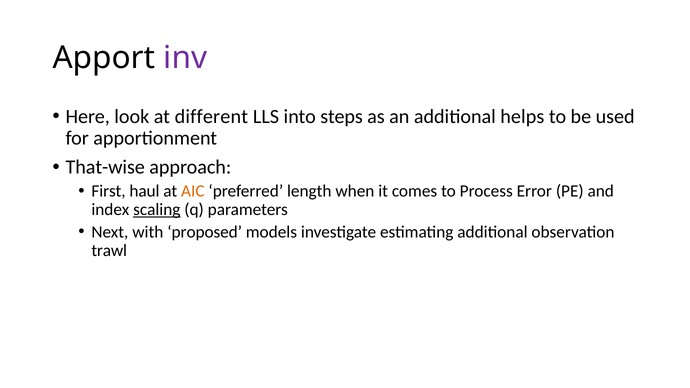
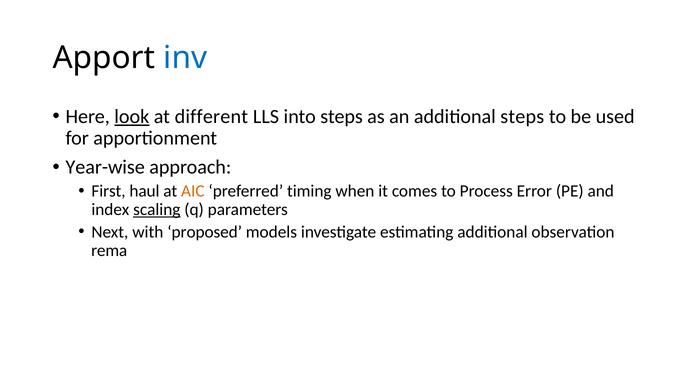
inv colour: purple -> blue
look underline: none -> present
additional helps: helps -> steps
That-wise: That-wise -> Year-wise
length: length -> timing
trawl: trawl -> rema
